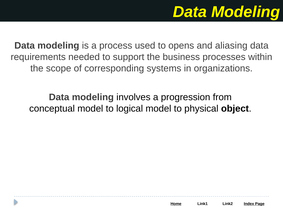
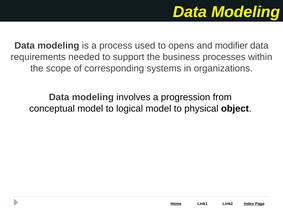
aliasing: aliasing -> modifier
